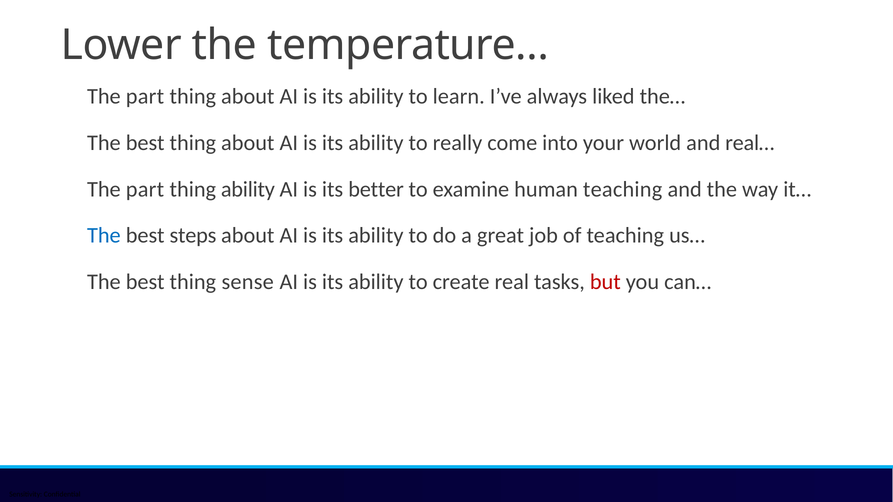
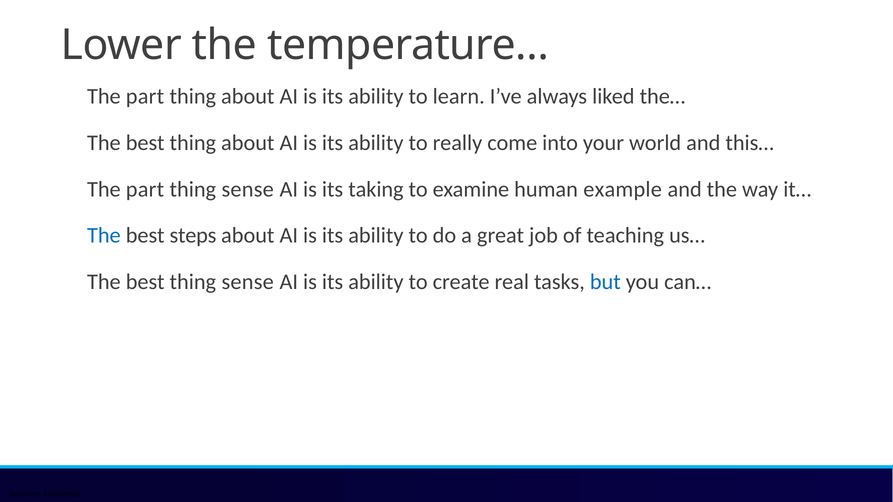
real…: real… -> this…
ability at (248, 189): ability -> sense
better: better -> taking
human teaching: teaching -> example
but colour: red -> blue
